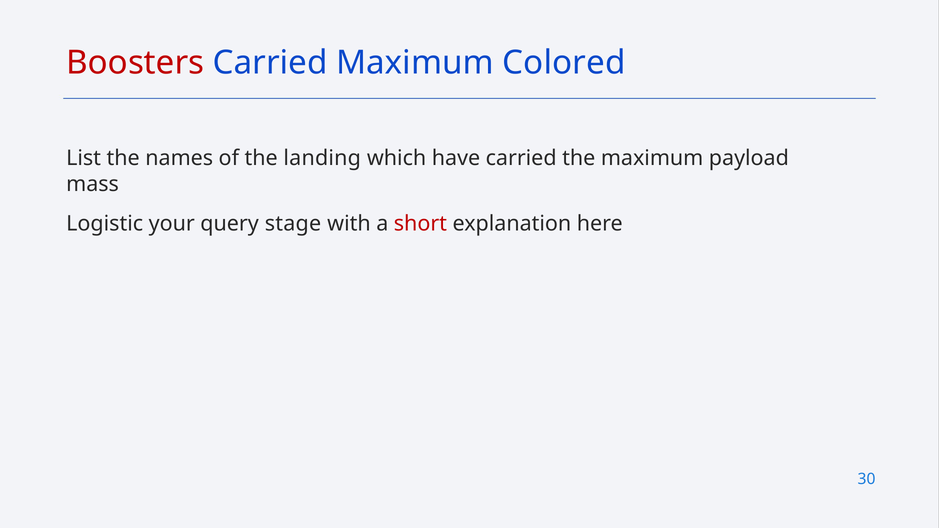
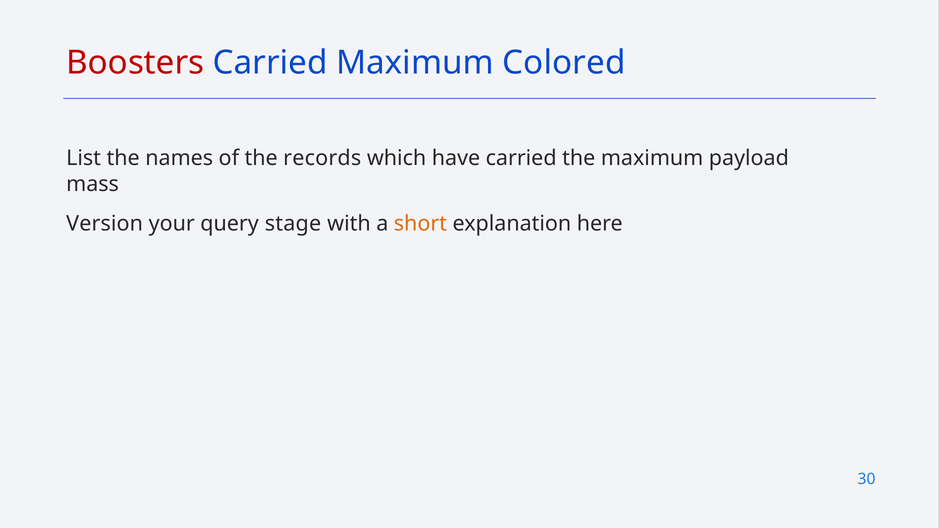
landing: landing -> records
Logistic: Logistic -> Version
short colour: red -> orange
